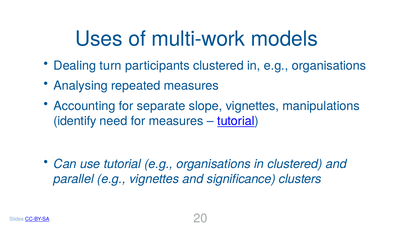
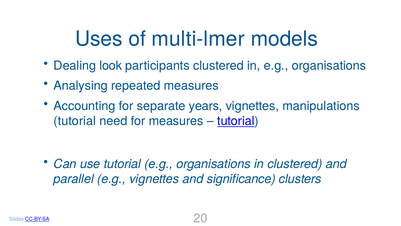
multi-work: multi-work -> multi-lmer
turn: turn -> look
slope: slope -> years
identify at (75, 121): identify -> tutorial
